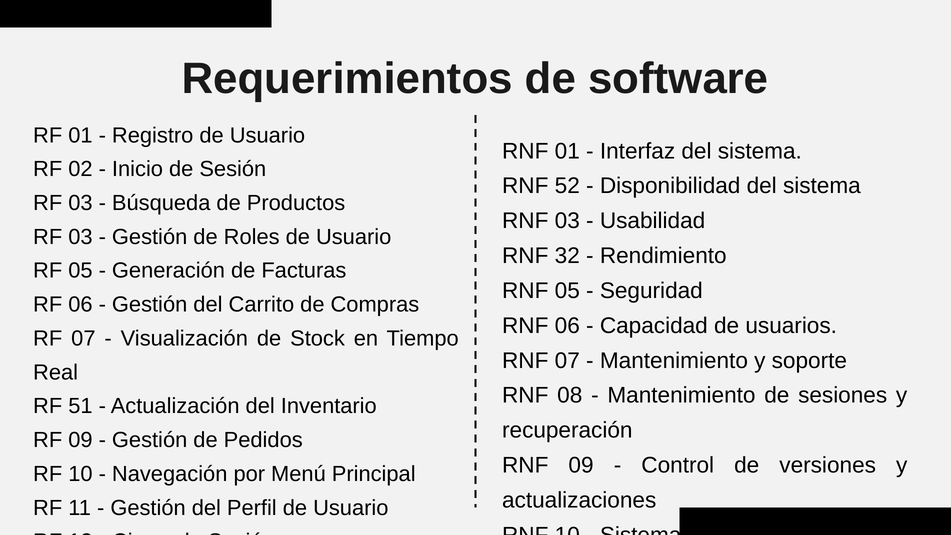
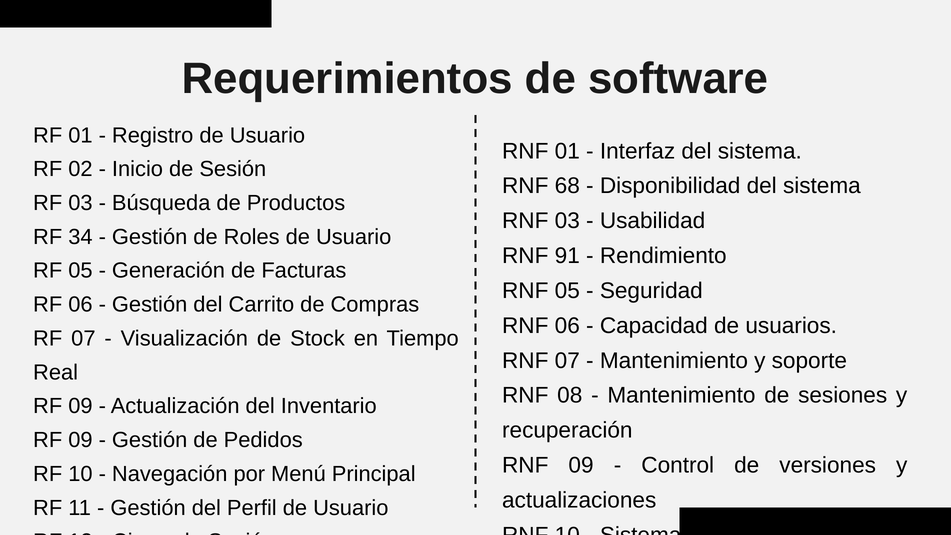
52: 52 -> 68
03 at (80, 237): 03 -> 34
32: 32 -> 91
51 at (80, 406): 51 -> 09
